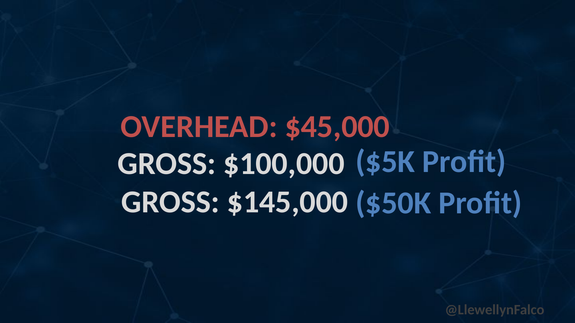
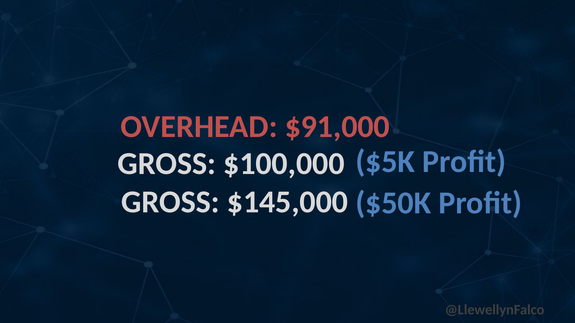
$45,000: $45,000 -> $91,000
